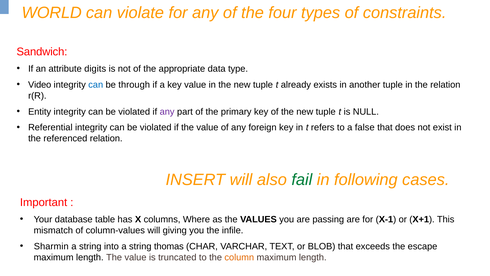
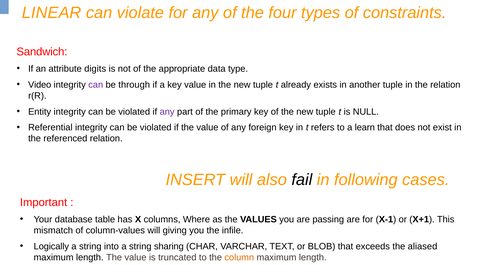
WORLD: WORLD -> LINEAR
can at (96, 85) colour: blue -> purple
false: false -> learn
fail colour: green -> black
Sharmin: Sharmin -> Logically
thomas: thomas -> sharing
escape: escape -> aliased
